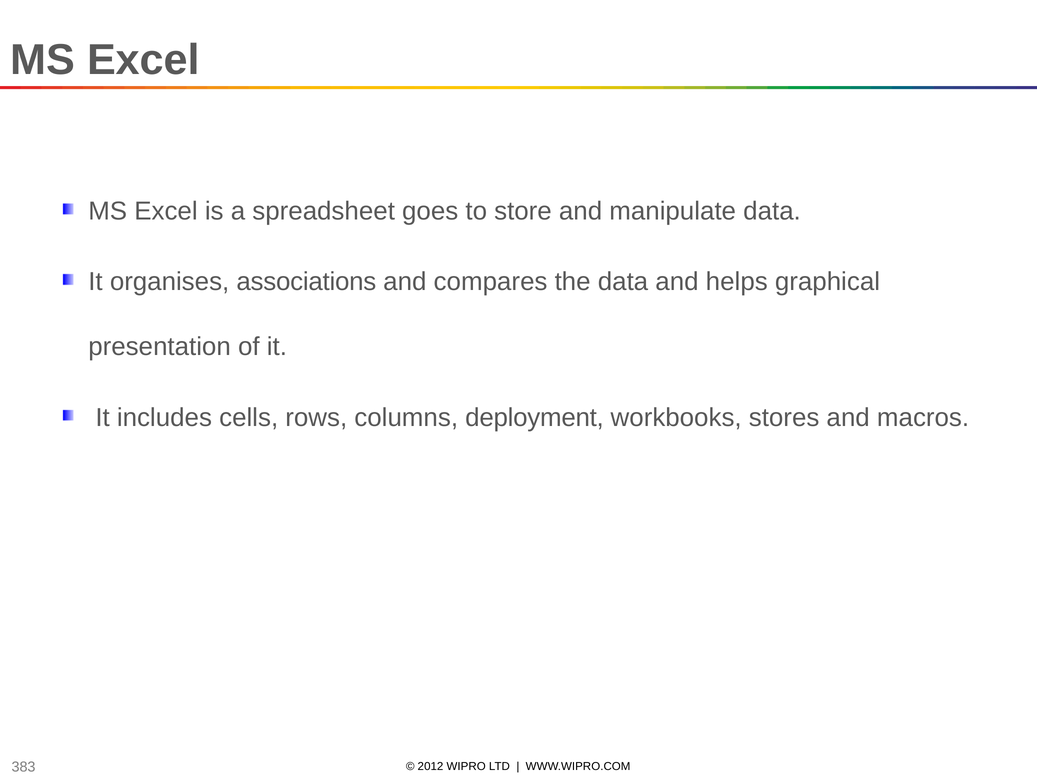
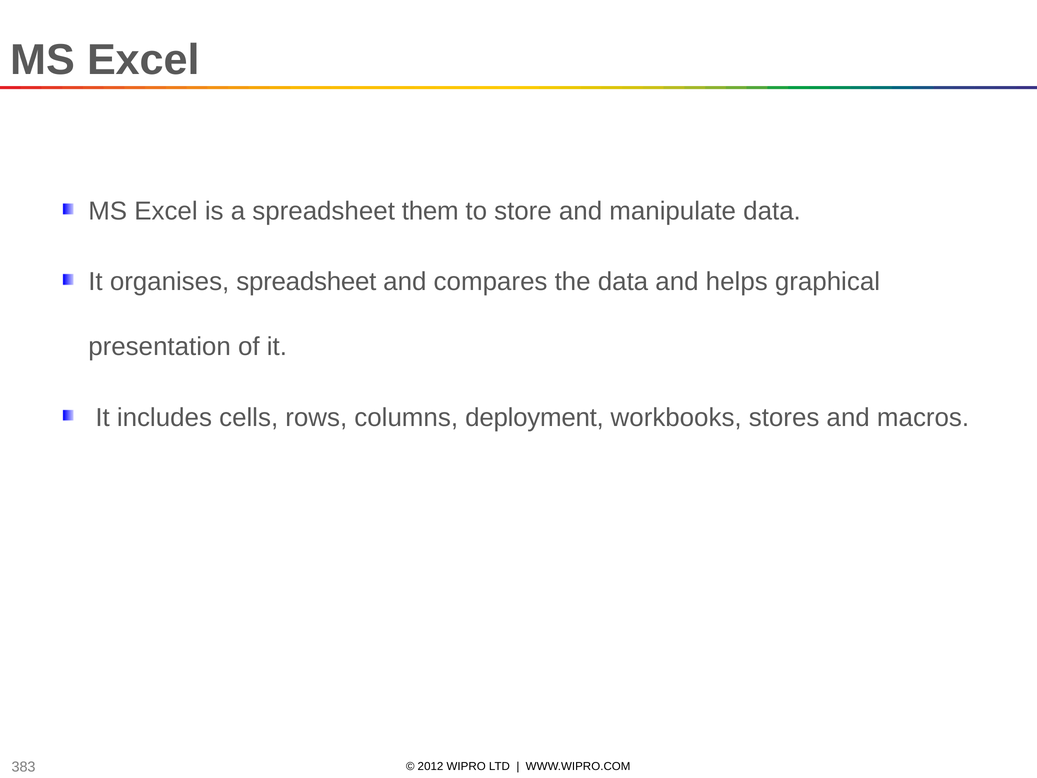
goes: goes -> them
organises associations: associations -> spreadsheet
